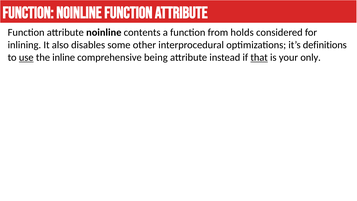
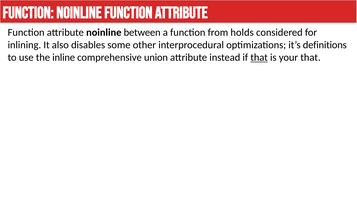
contents: contents -> between
use underline: present -> none
being: being -> union
your only: only -> that
